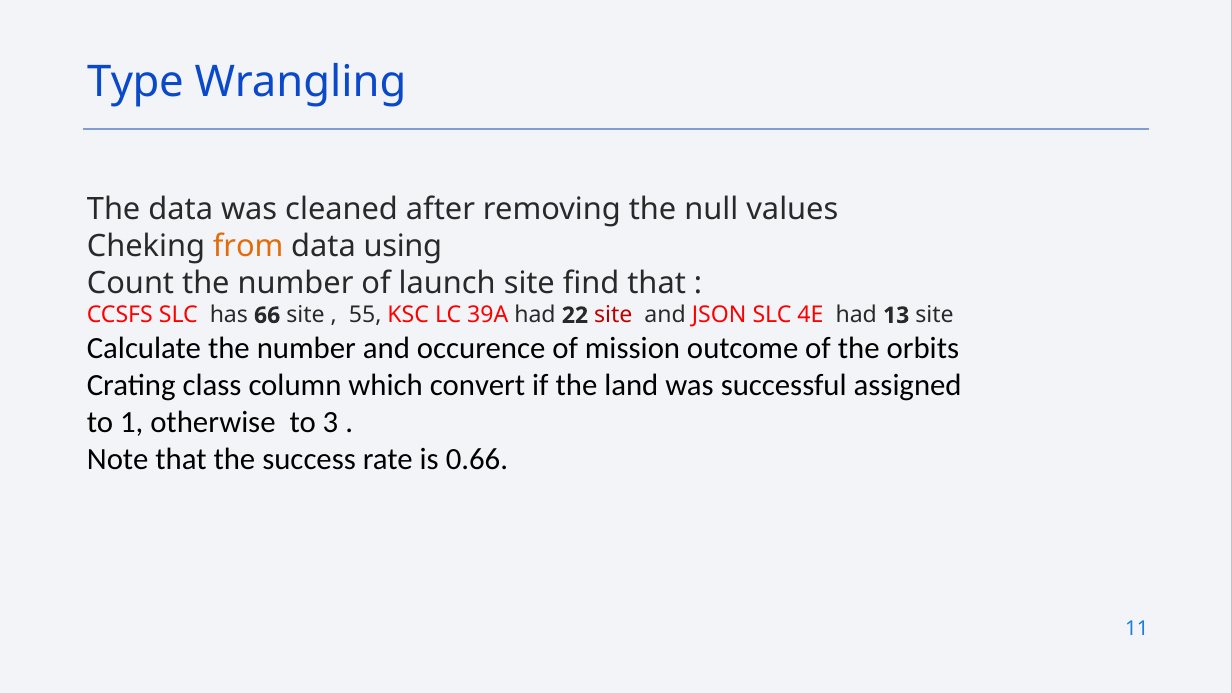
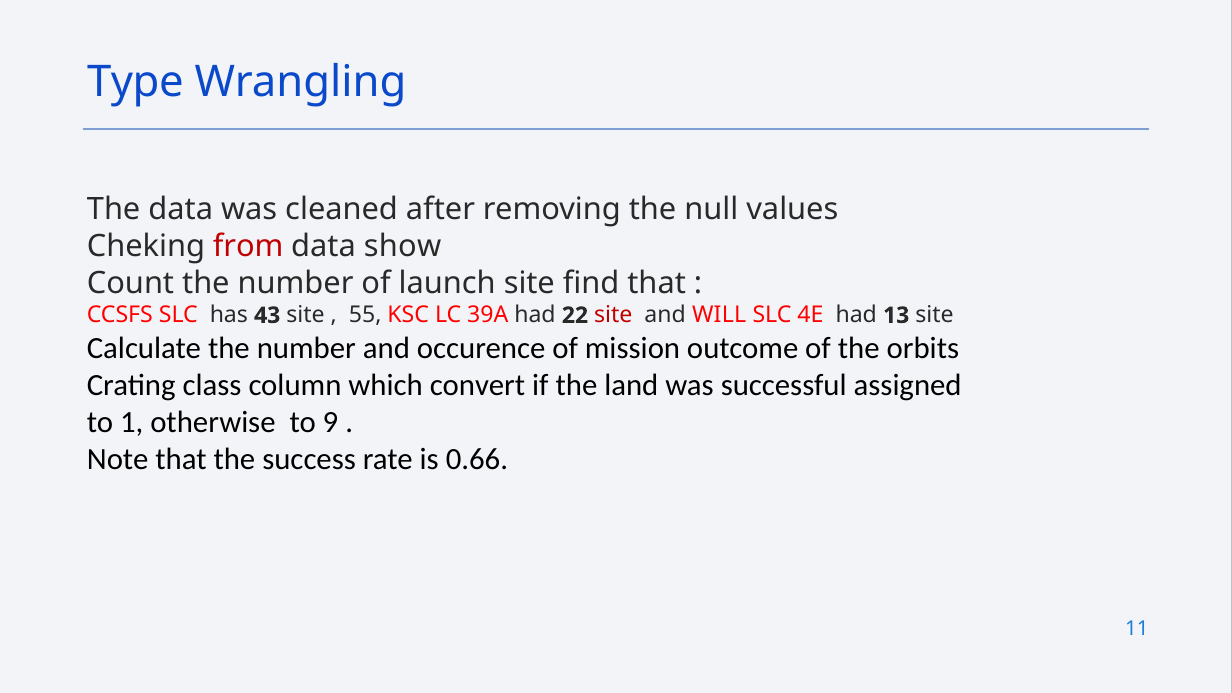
from colour: orange -> red
using: using -> show
66: 66 -> 43
JSON: JSON -> WILL
3: 3 -> 9
